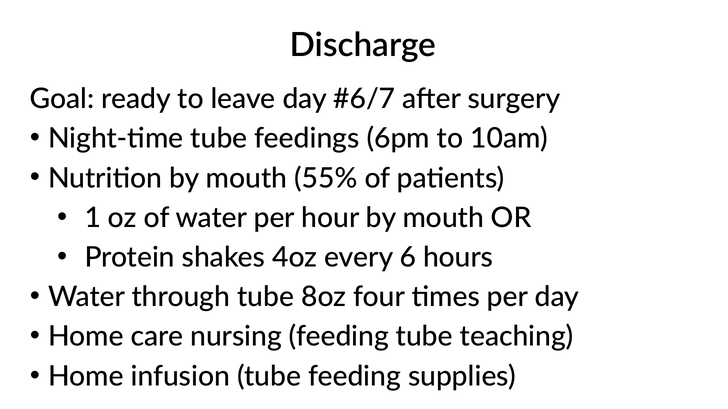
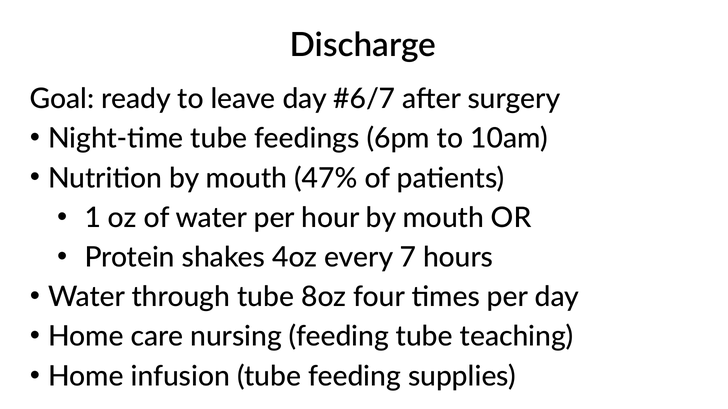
55%: 55% -> 47%
6: 6 -> 7
